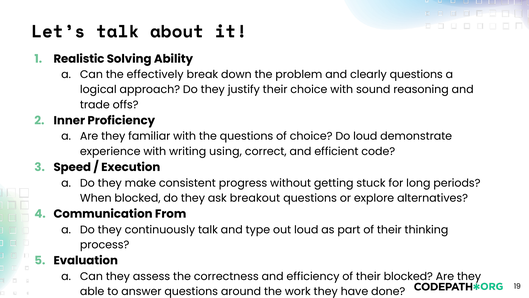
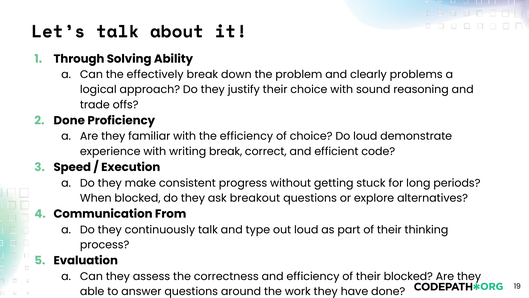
Realistic: Realistic -> Through
clearly questions: questions -> problems
Inner at (69, 121): Inner -> Done
the questions: questions -> efficiency
writing using: using -> break
